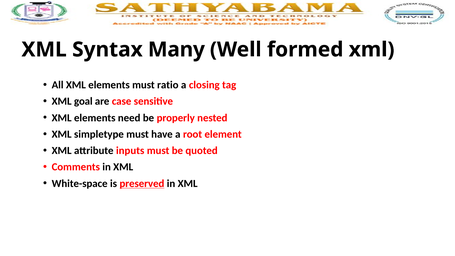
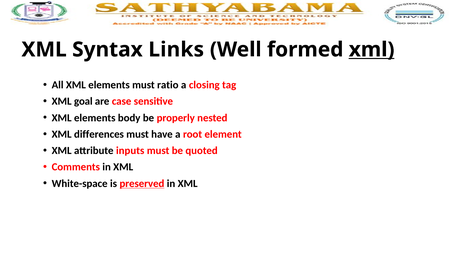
Many: Many -> Links
xml at (372, 50) underline: none -> present
need: need -> body
simpletype: simpletype -> differences
